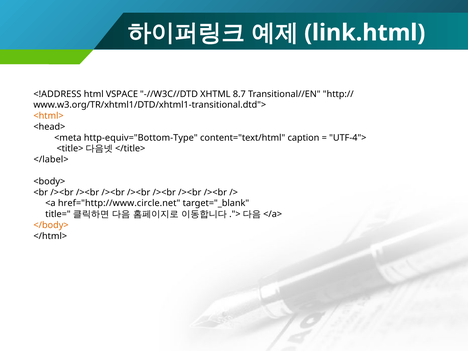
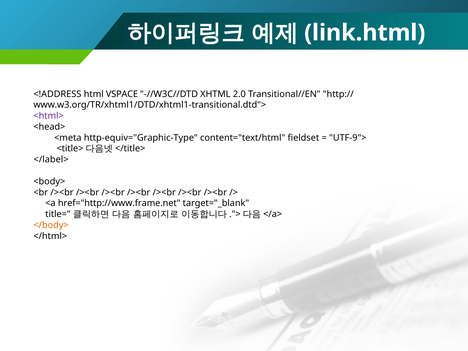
8.7: 8.7 -> 2.0
<html> colour: orange -> purple
http-equiv="Bottom-Type: http-equiv="Bottom-Type -> http-equiv="Graphic-Type
caption: caption -> fieldset
UTF-4">: UTF-4"> -> UTF-9">
href="http://www.circle.net: href="http://www.circle.net -> href="http://www.frame.net
